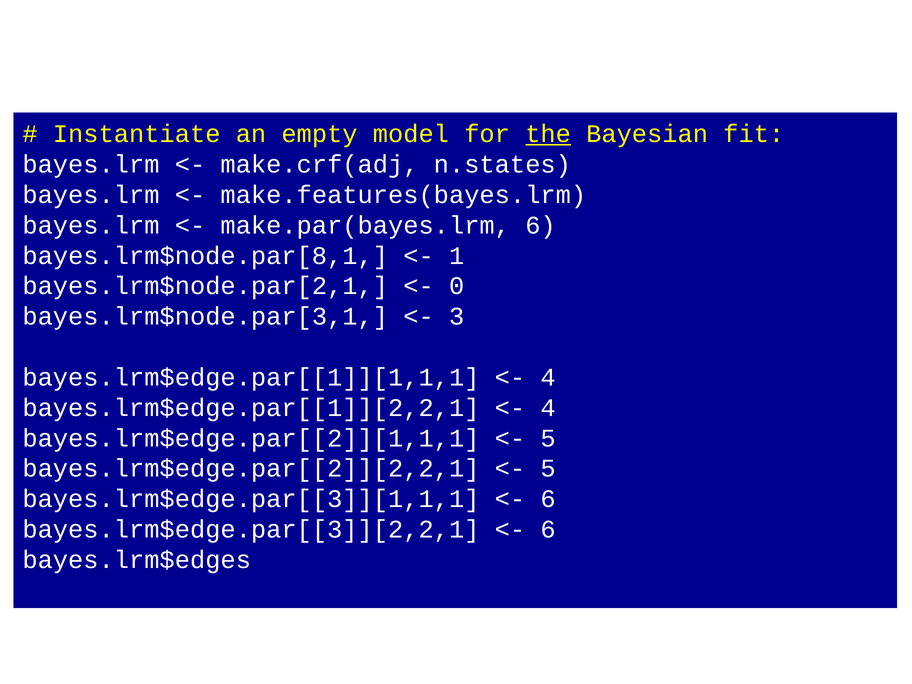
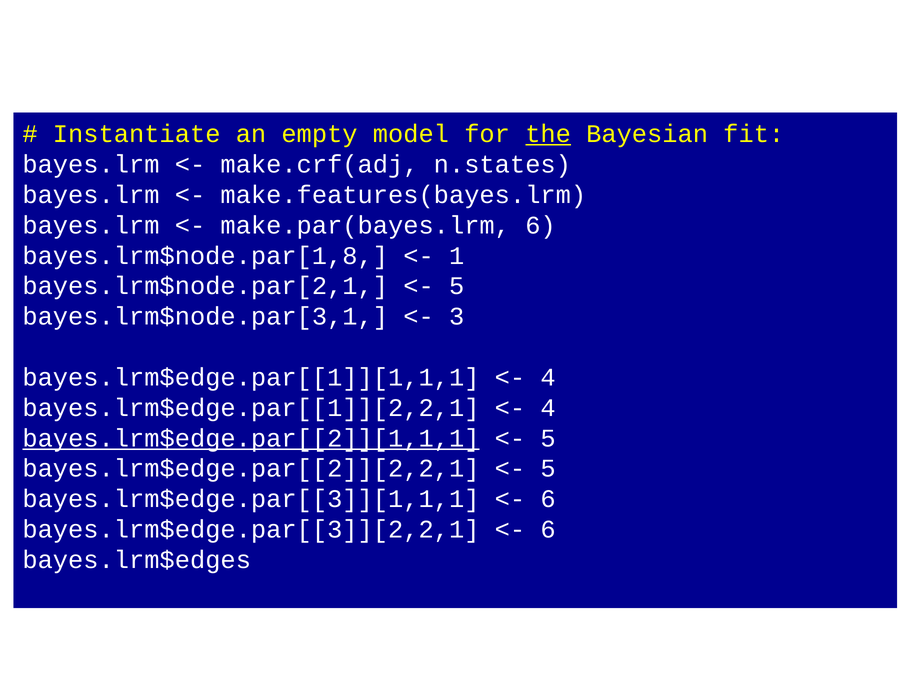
bayes.lrm$node.par[8,1: bayes.lrm$node.par[8,1 -> bayes.lrm$node.par[1,8
0 at (457, 286): 0 -> 5
bayes.lrm$edge.par[[2]][1,1,1 underline: none -> present
